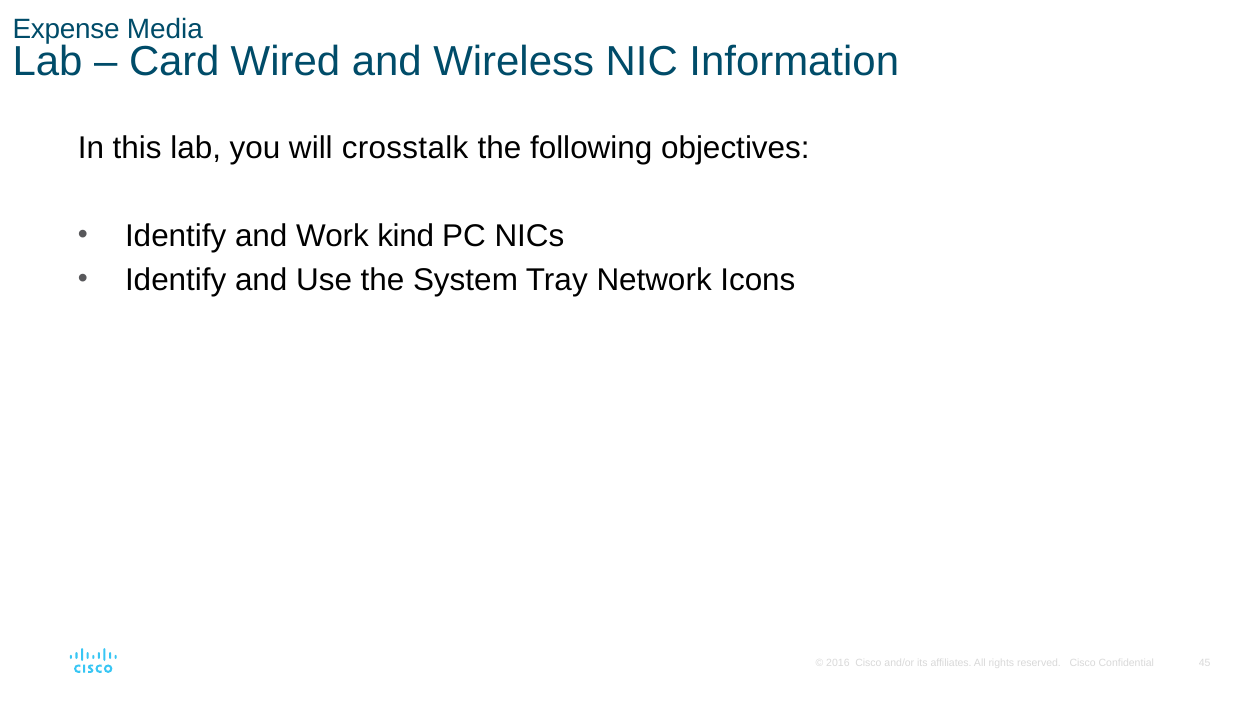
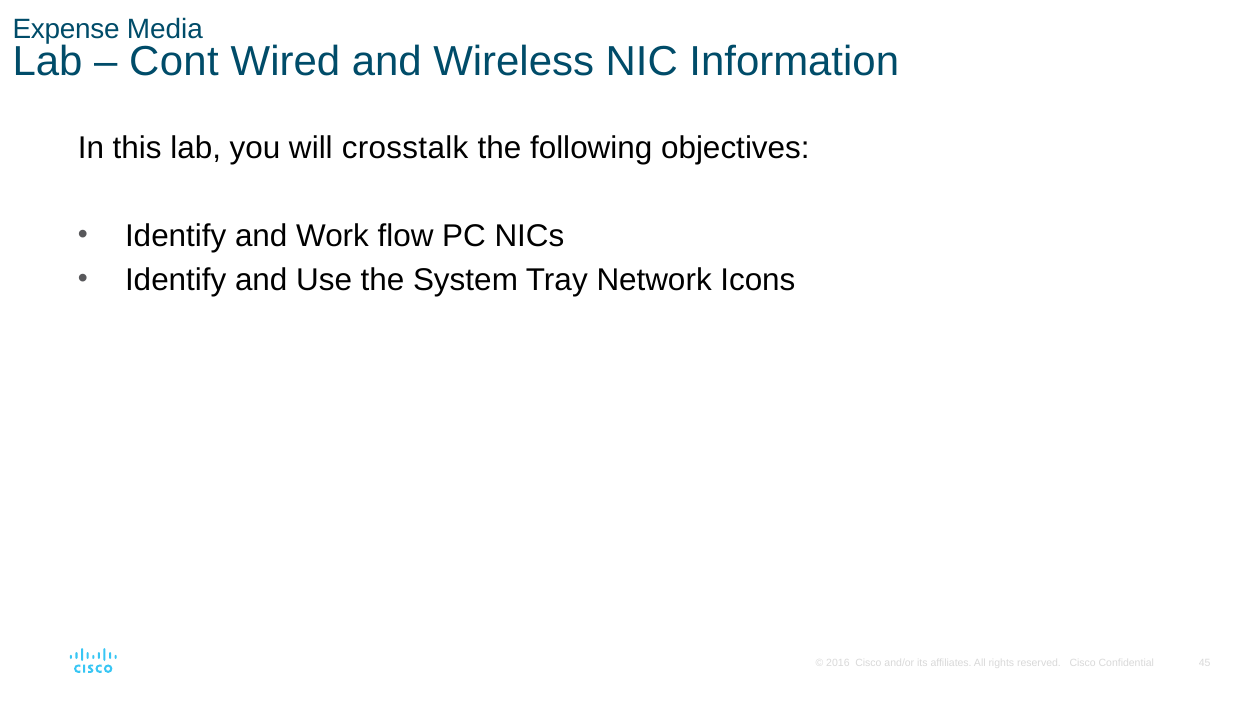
Card: Card -> Cont
kind: kind -> flow
